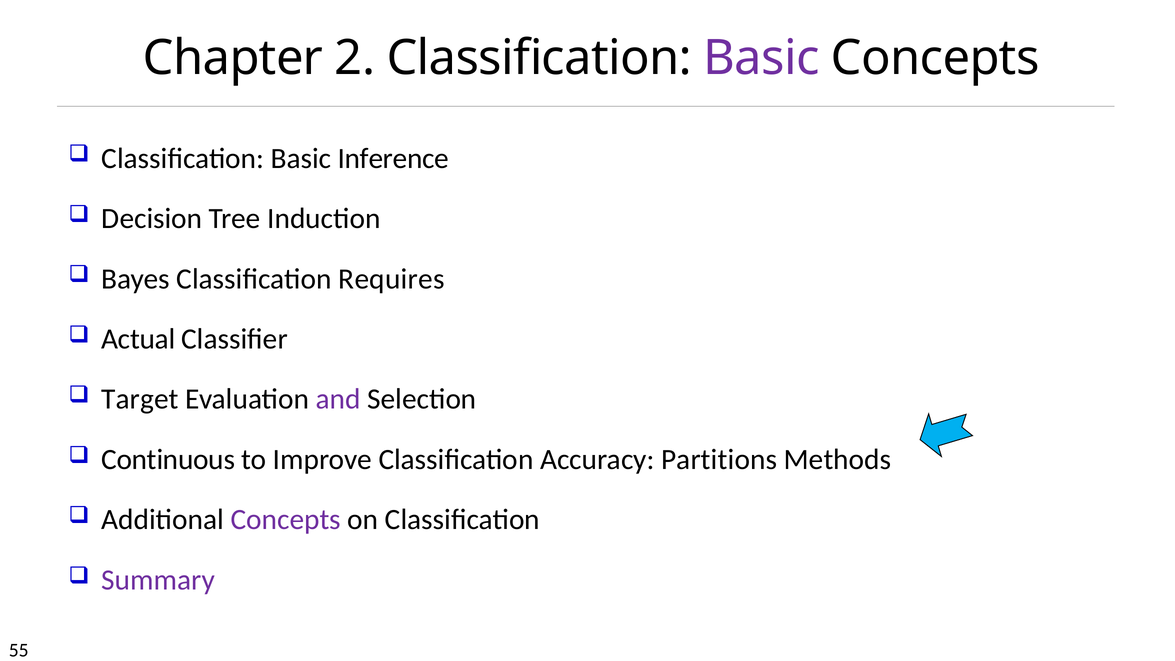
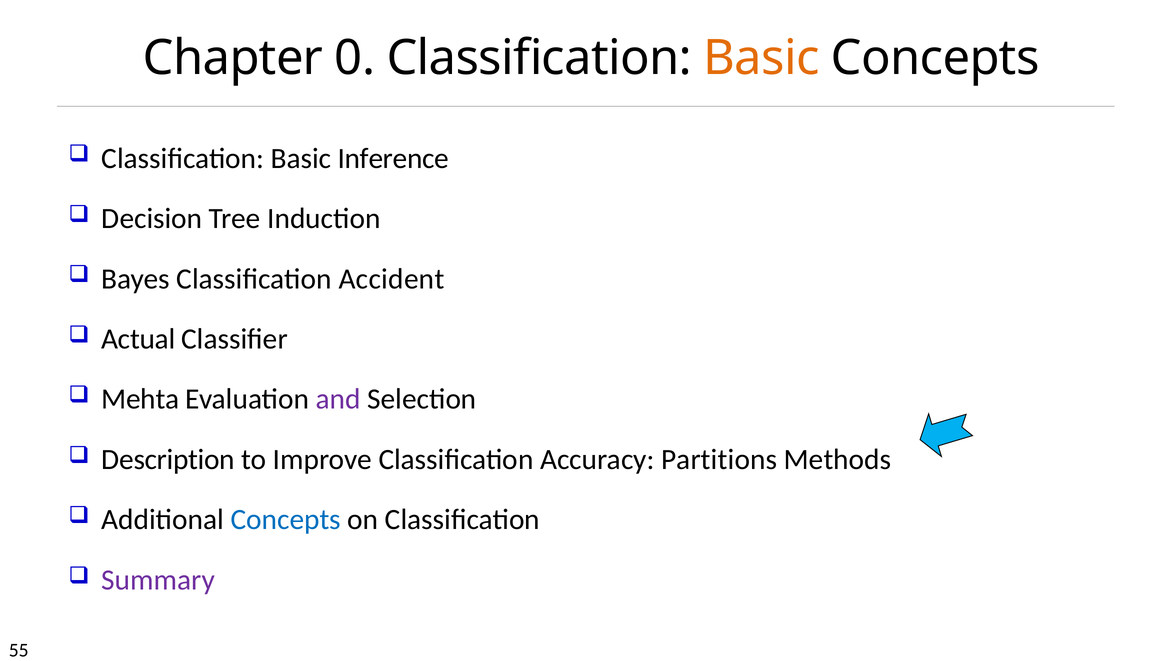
2: 2 -> 0
Basic at (762, 58) colour: purple -> orange
Requires: Requires -> Accident
Target: Target -> Mehta
Continuous: Continuous -> Description
Concepts at (286, 520) colour: purple -> blue
